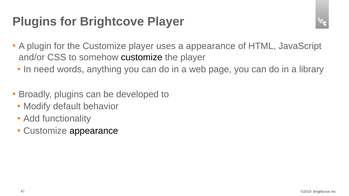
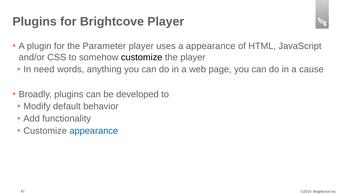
the Customize: Customize -> Parameter
library: library -> cause
appearance at (94, 131) colour: black -> blue
